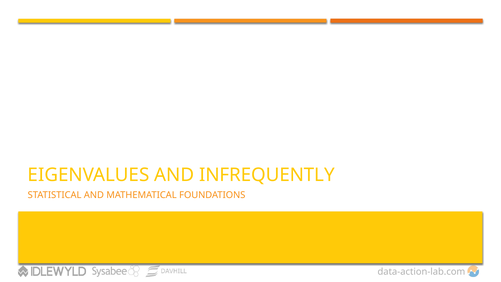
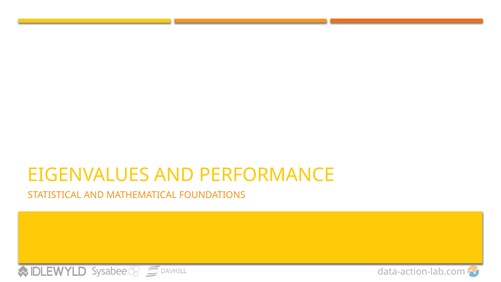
INFREQUENTLY: INFREQUENTLY -> PERFORMANCE
